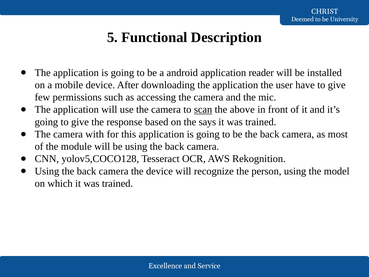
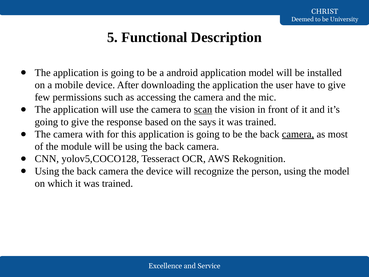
application reader: reader -> model
above: above -> vision
camera at (298, 134) underline: none -> present
